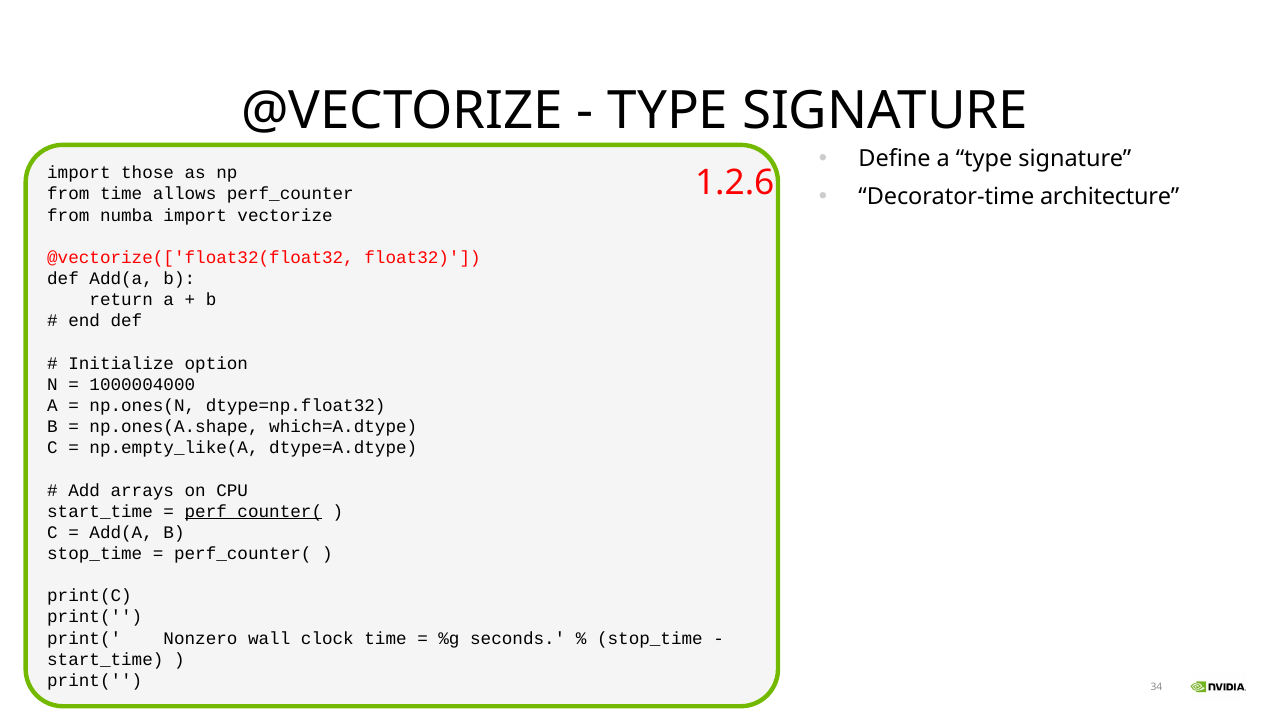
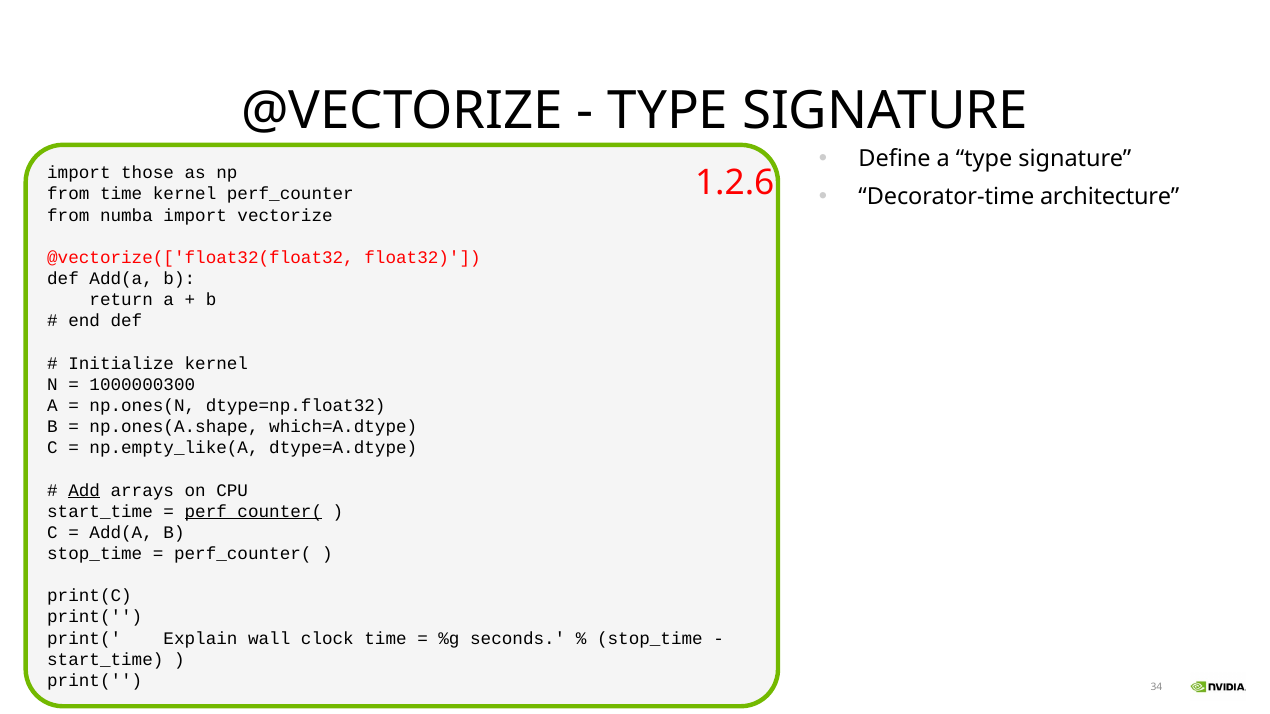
time allows: allows -> kernel
Initialize option: option -> kernel
1000004000: 1000004000 -> 1000000300
Add underline: none -> present
Nonzero: Nonzero -> Explain
